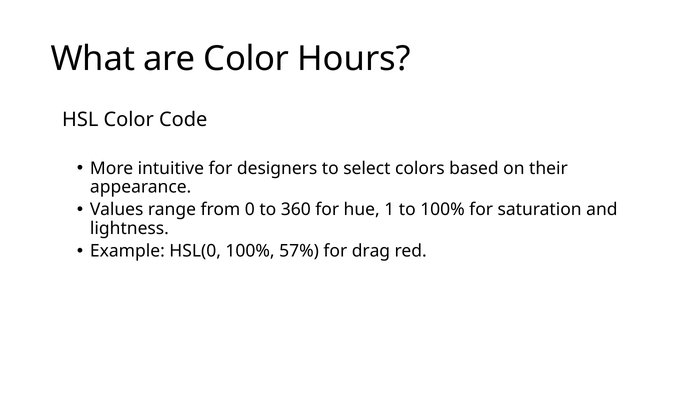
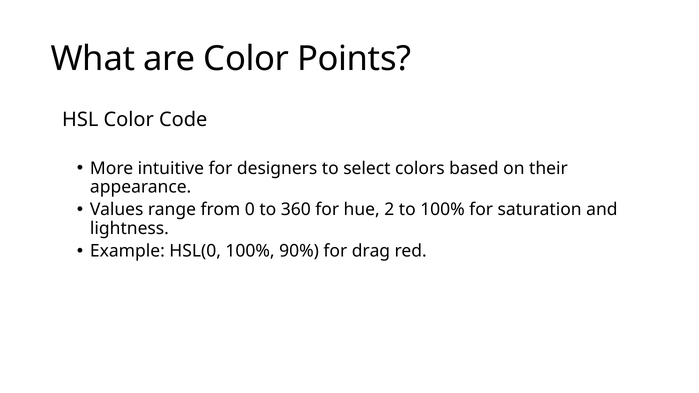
Hours: Hours -> Points
1: 1 -> 2
57%: 57% -> 90%
